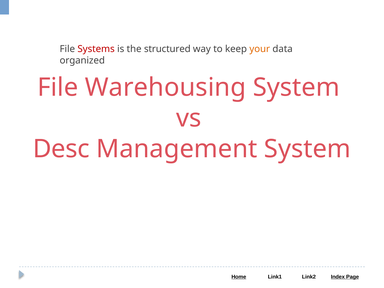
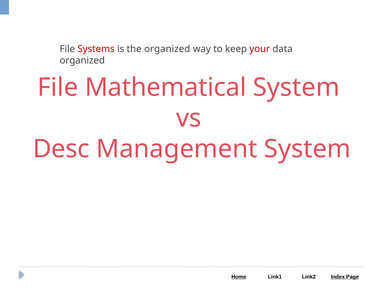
the structured: structured -> organized
your colour: orange -> red
Warehousing: Warehousing -> Mathematical
